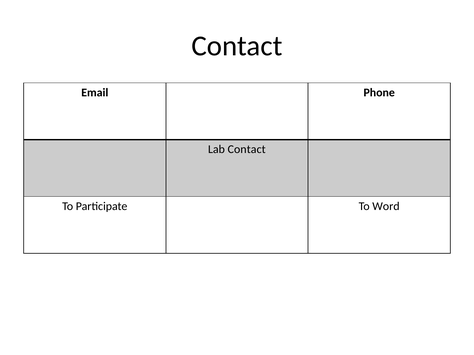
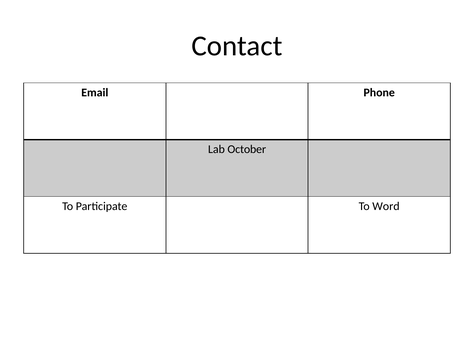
Lab Contact: Contact -> October
